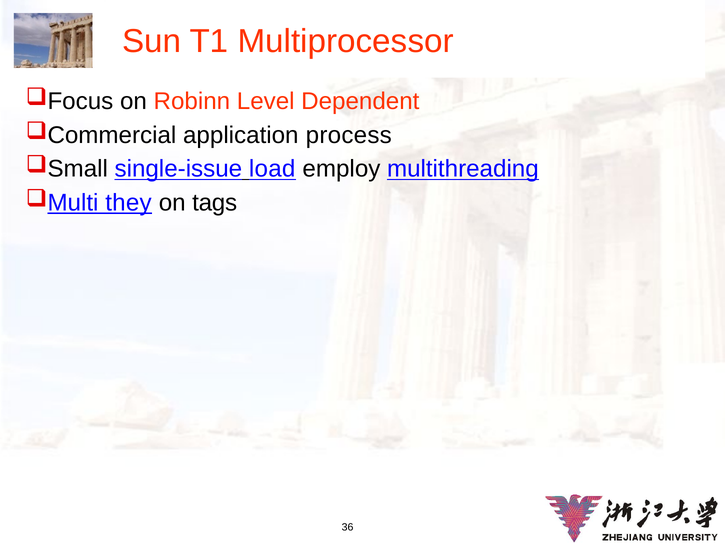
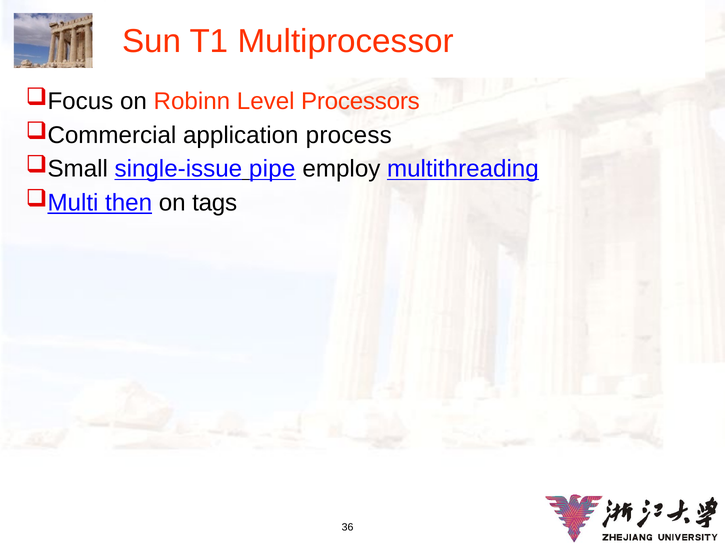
Dependent: Dependent -> Processors
load: load -> pipe
they: they -> then
